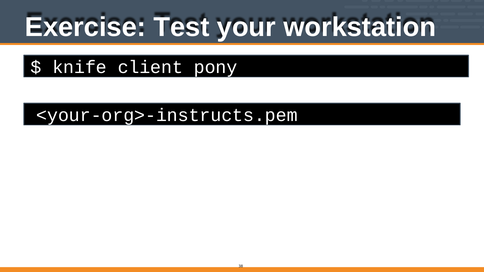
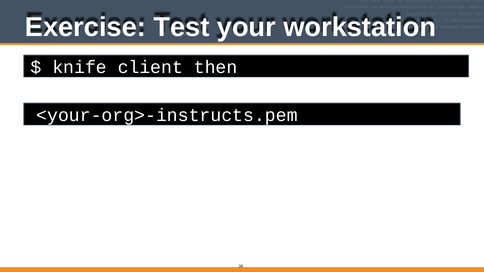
pony: pony -> then
